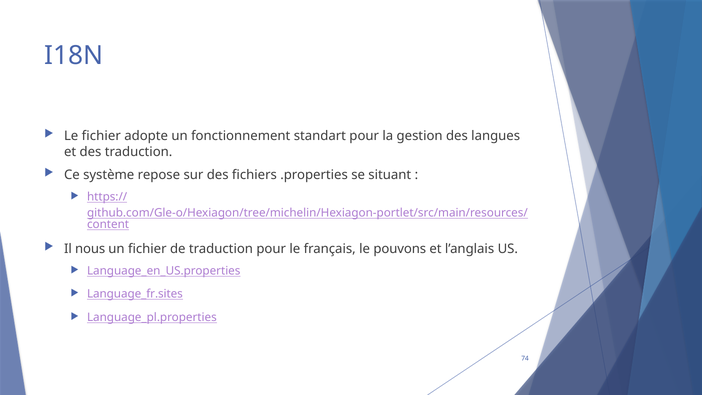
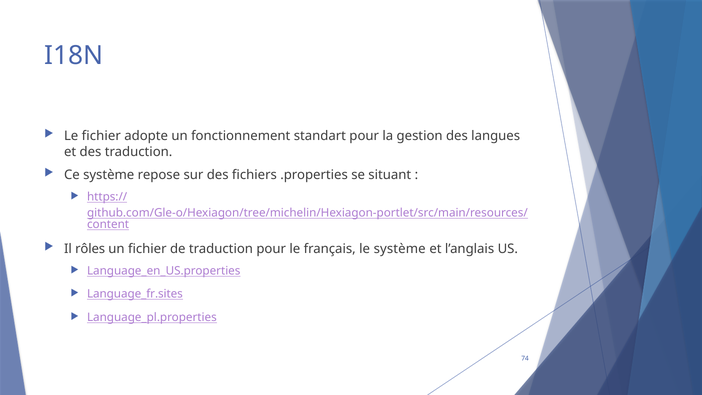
nous: nous -> rôles
le pouvons: pouvons -> système
